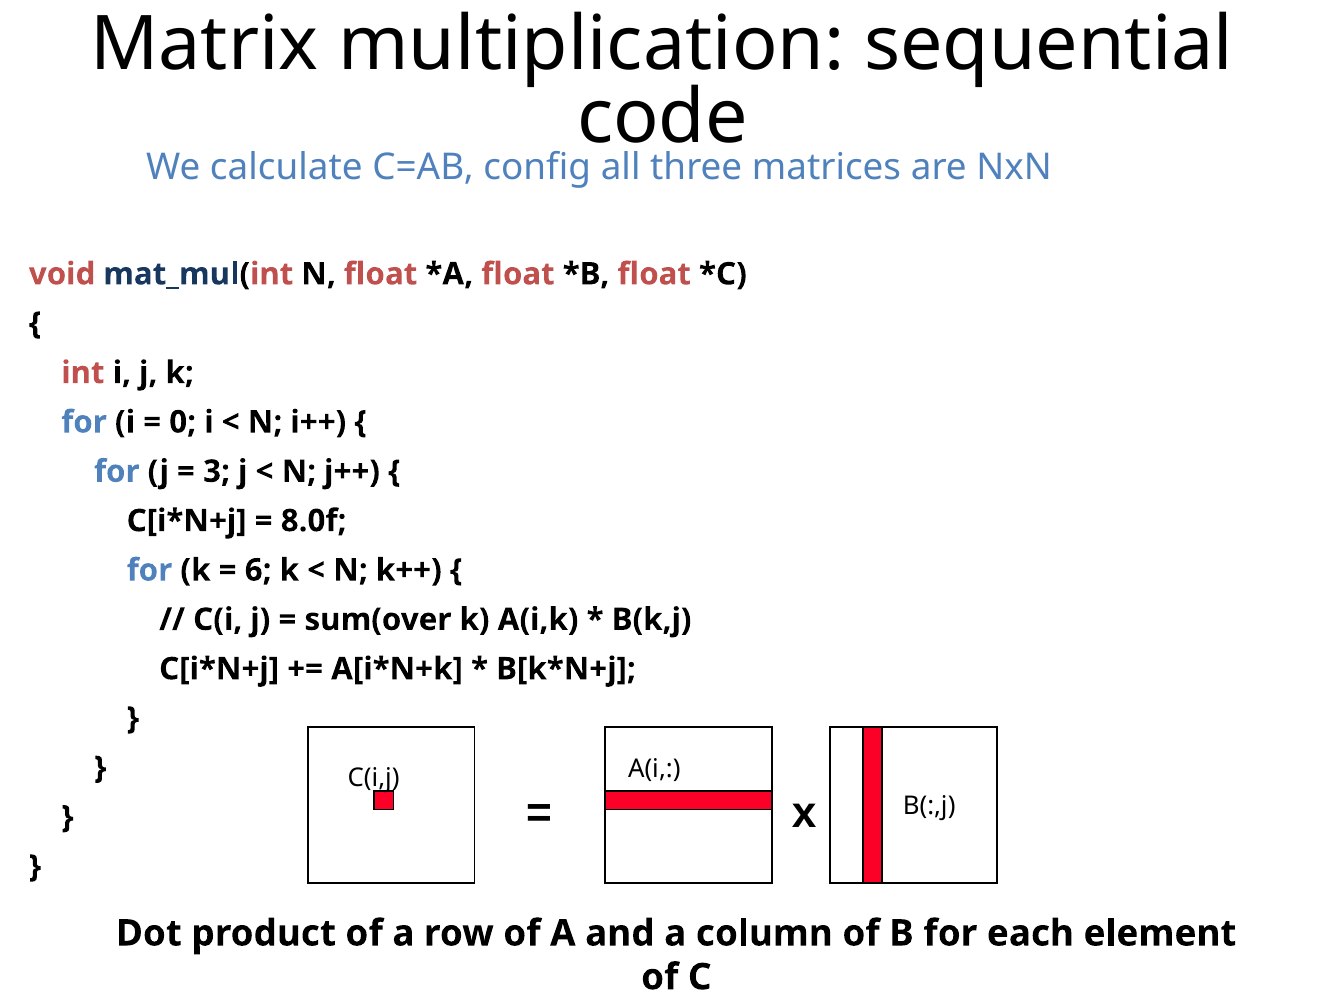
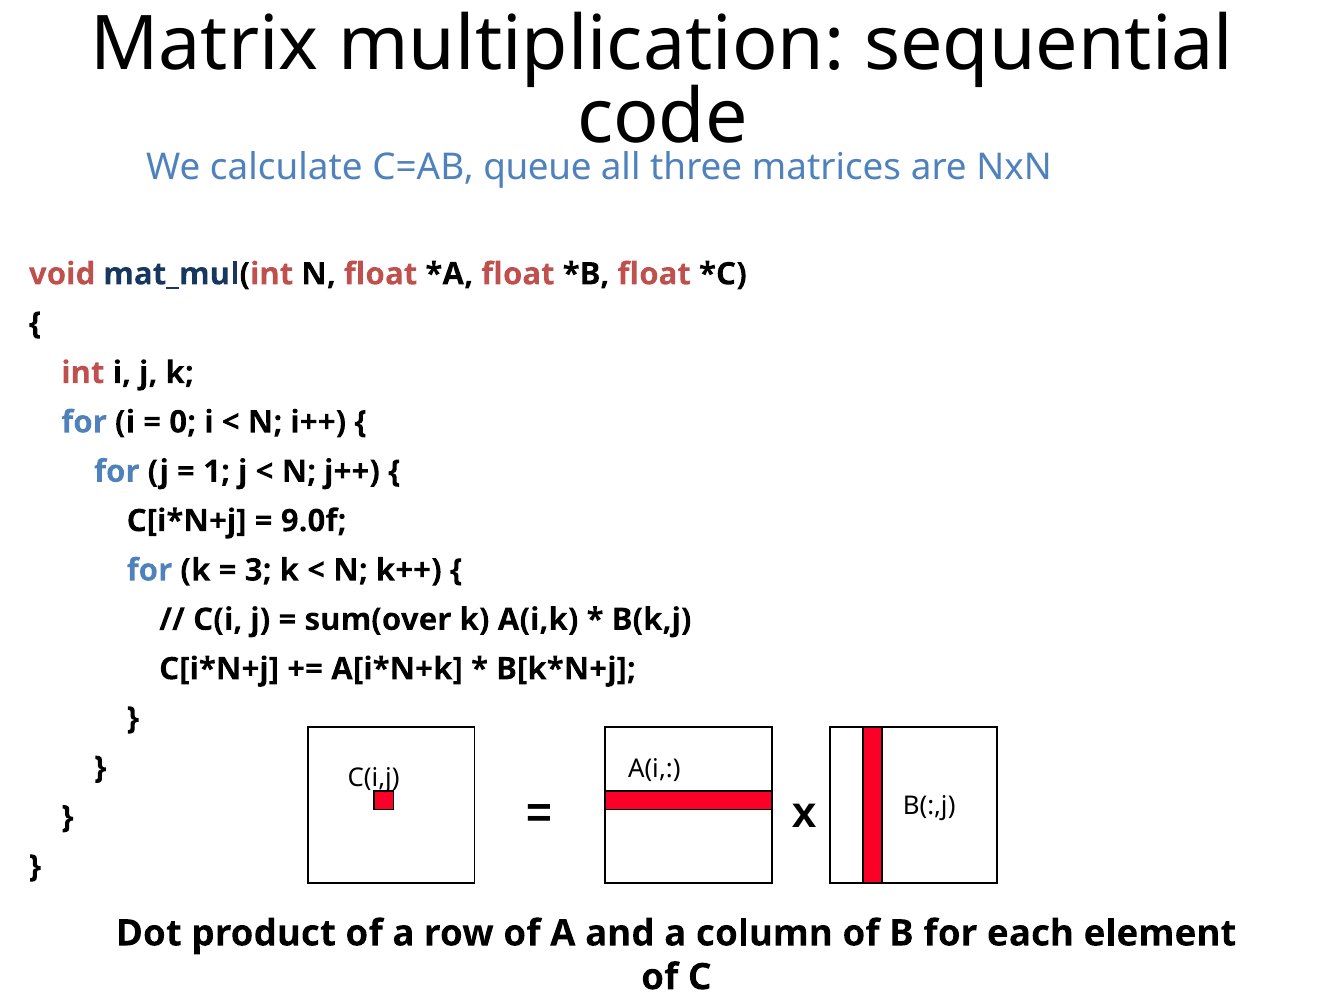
config: config -> queue
3: 3 -> 1
8.0f: 8.0f -> 9.0f
6: 6 -> 3
